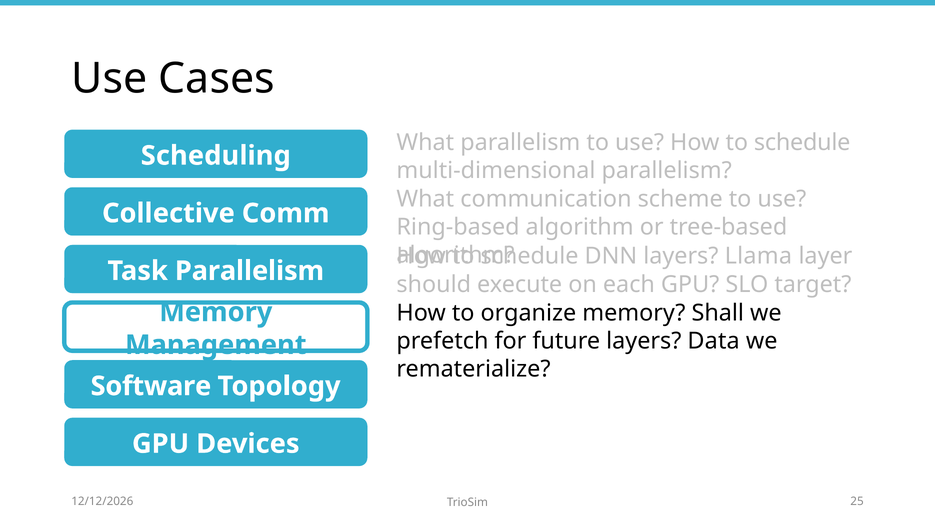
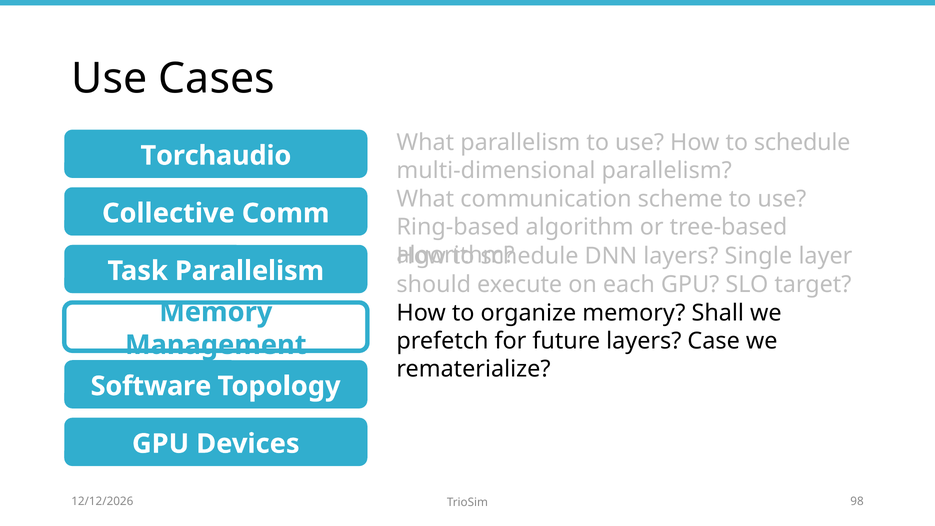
Scheduling: Scheduling -> Torchaudio
Llama: Llama -> Single
Data: Data -> Case
25: 25 -> 98
